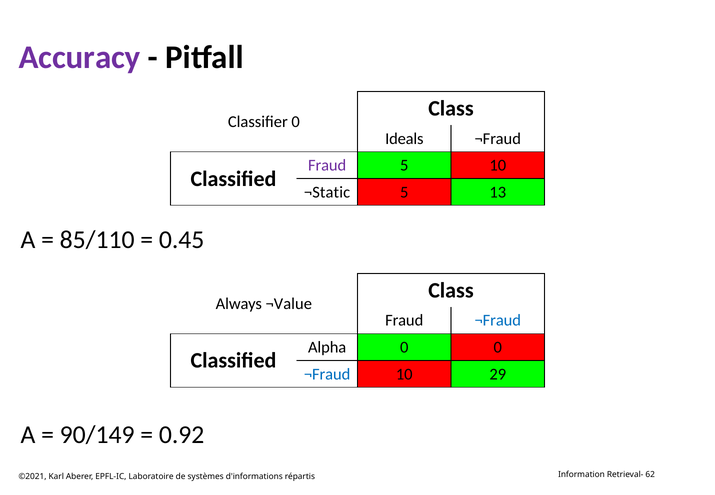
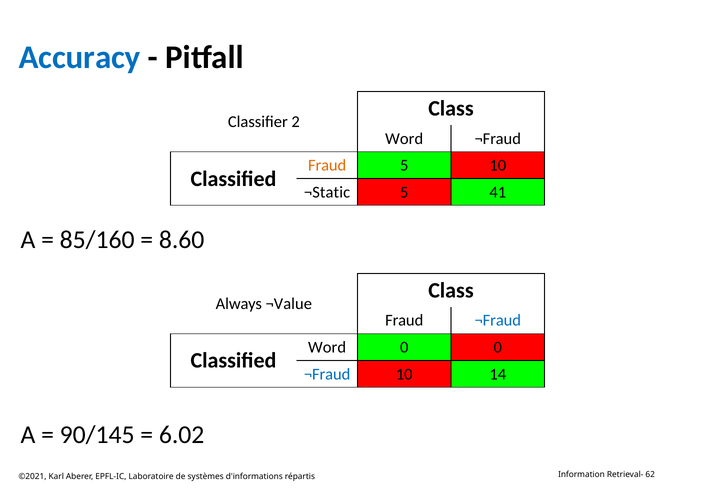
Accuracy colour: purple -> blue
Classifier 0: 0 -> 2
Ideals at (404, 139): Ideals -> Word
Fraud at (327, 165) colour: purple -> orange
13: 13 -> 41
85/110: 85/110 -> 85/160
0.45: 0.45 -> 8.60
Alpha at (327, 347): Alpha -> Word
29: 29 -> 14
90/149: 90/149 -> 90/145
0.92: 0.92 -> 6.02
